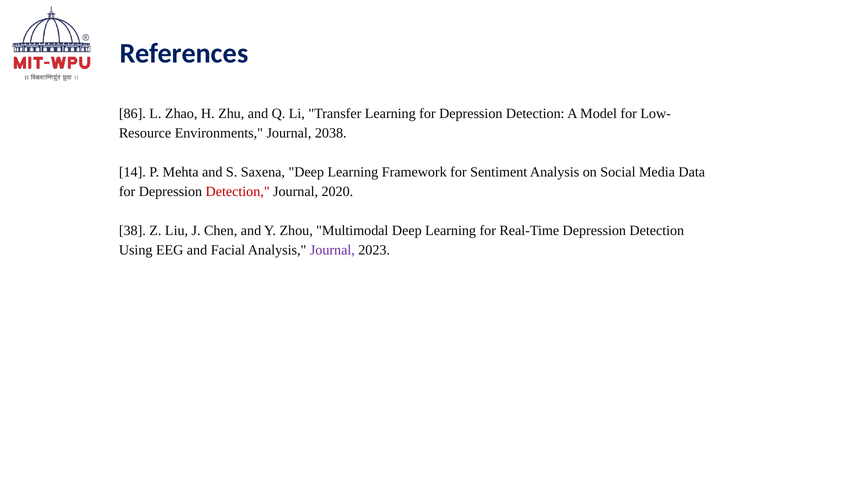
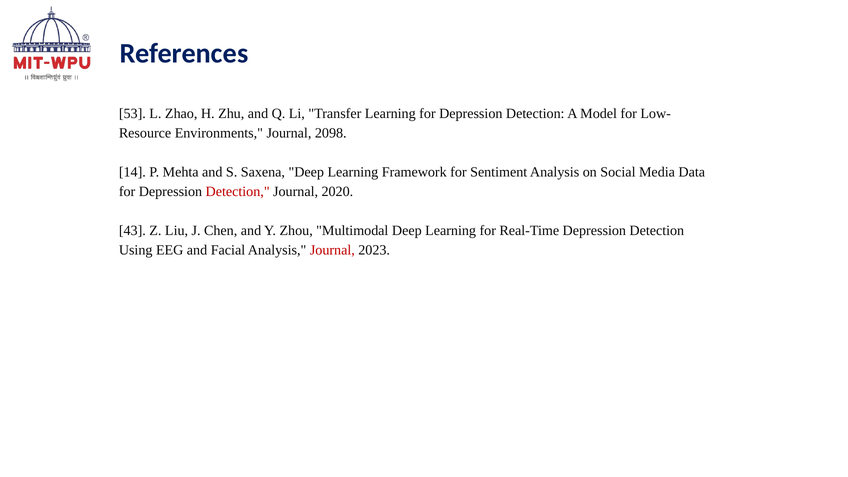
86: 86 -> 53
2038: 2038 -> 2098
38: 38 -> 43
Journal at (332, 250) colour: purple -> red
